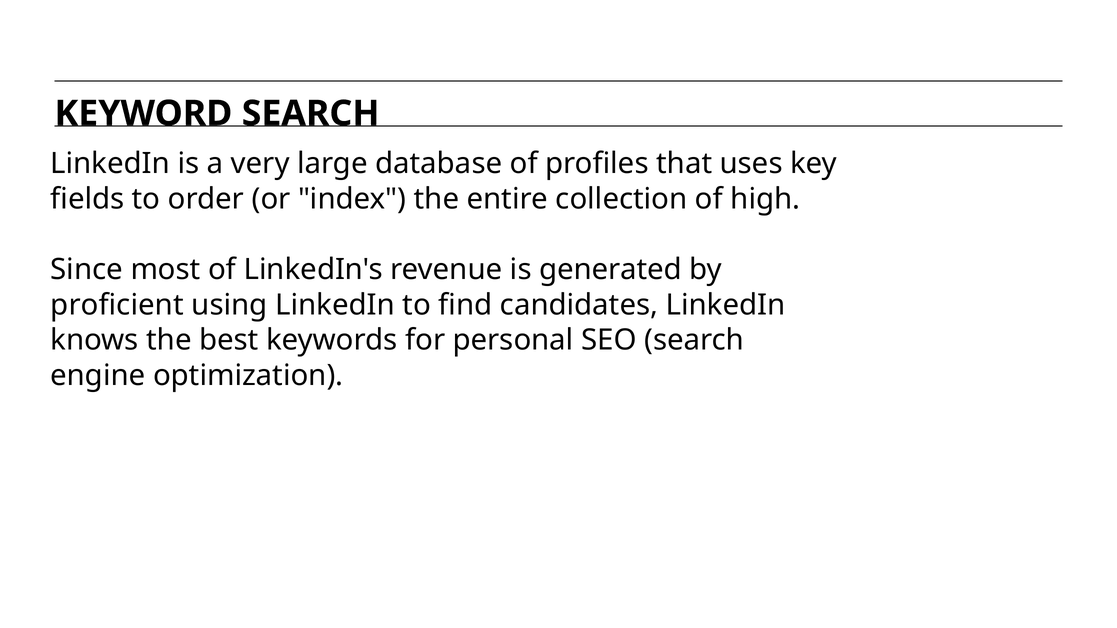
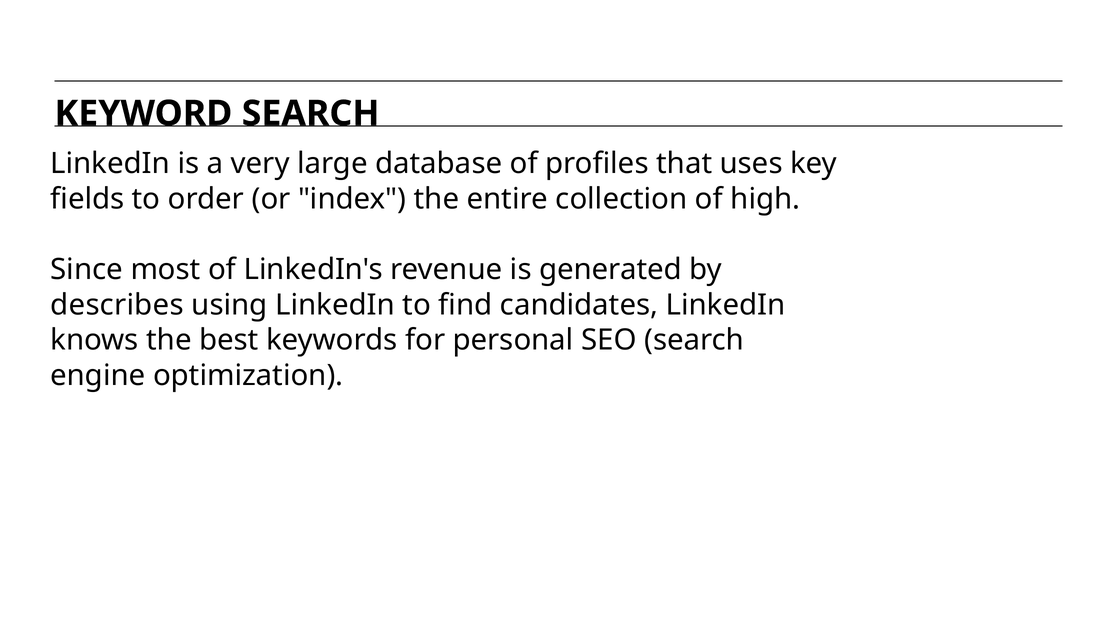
proficient: proficient -> describes
